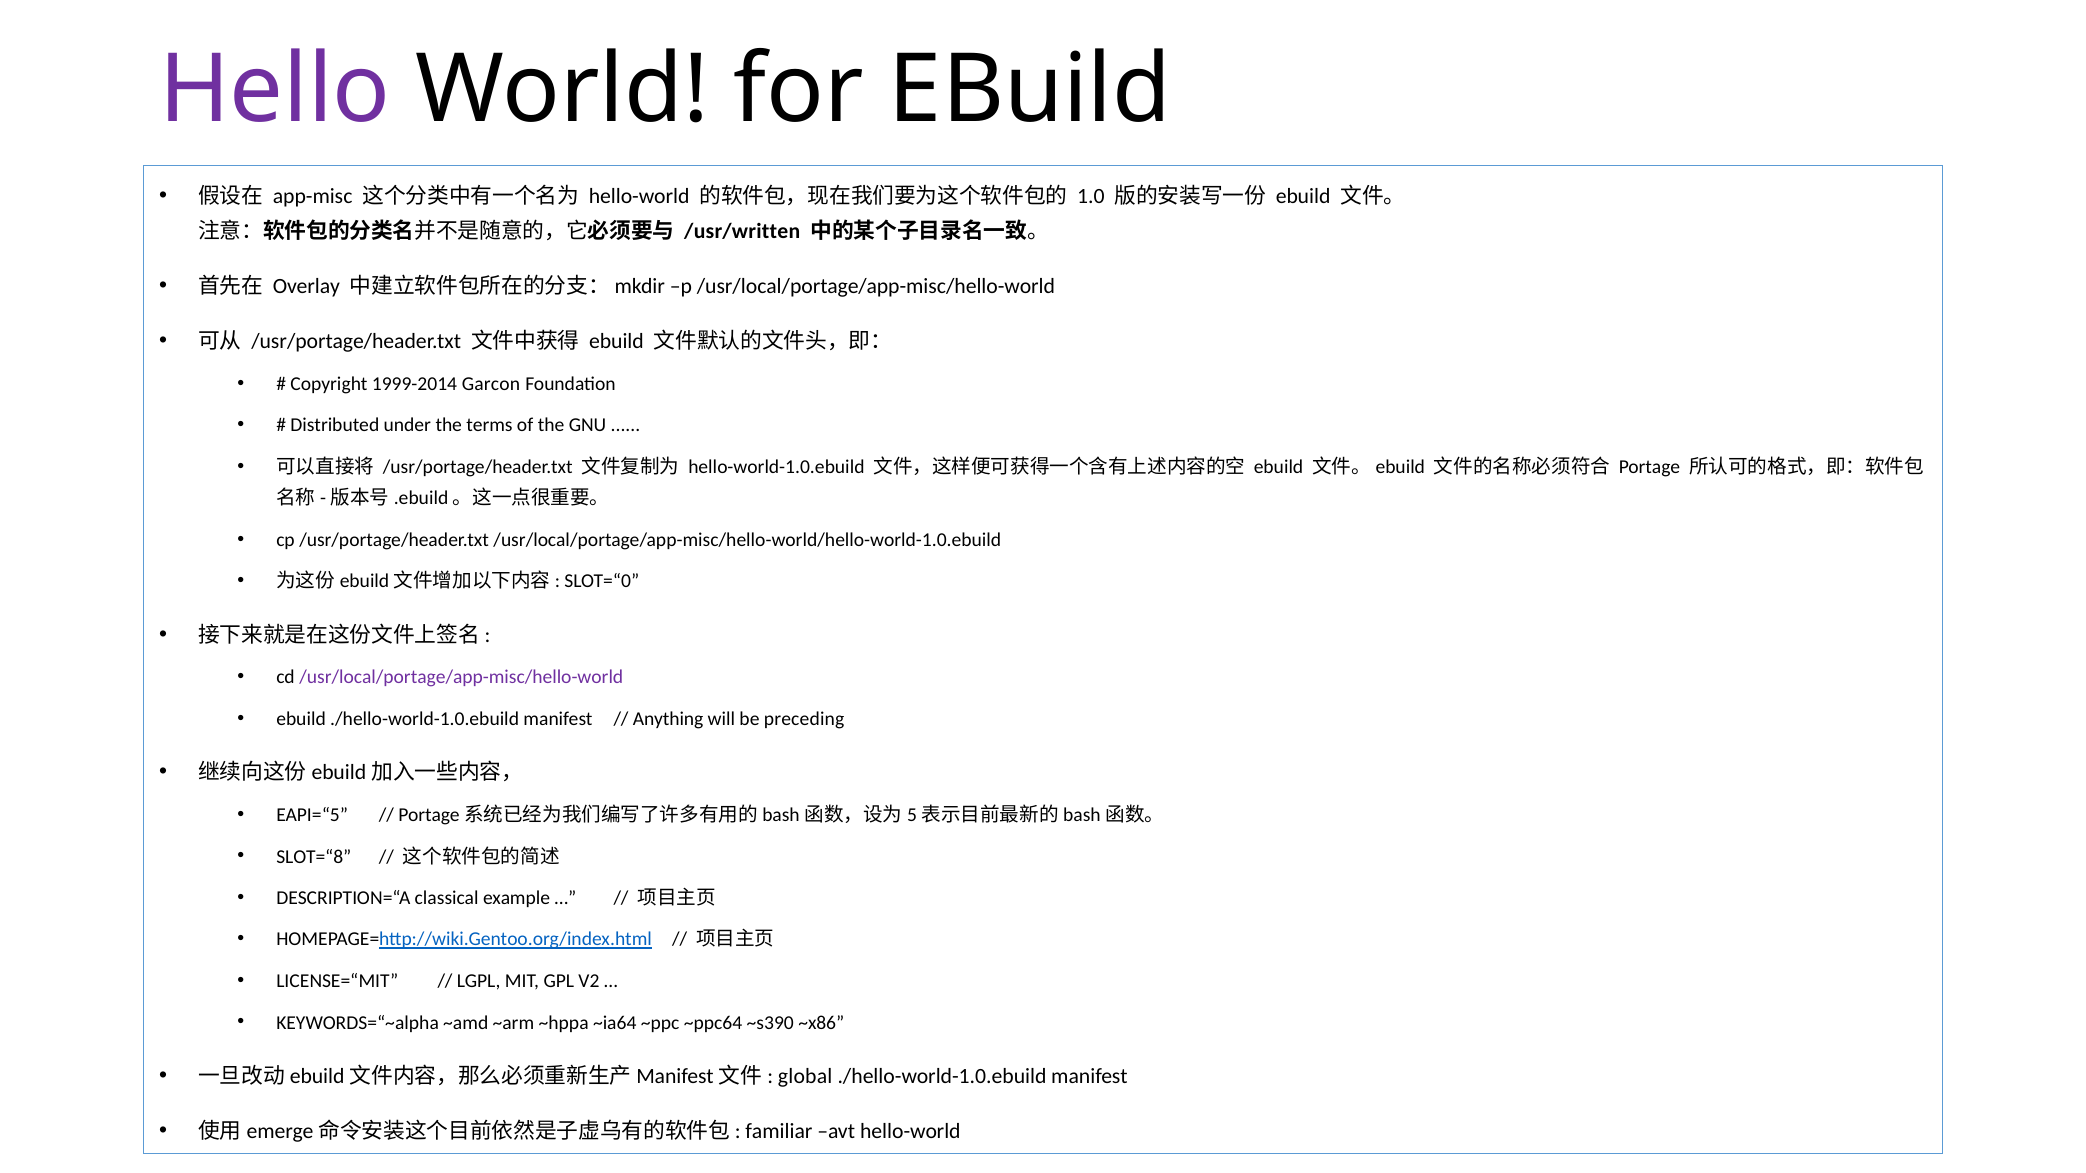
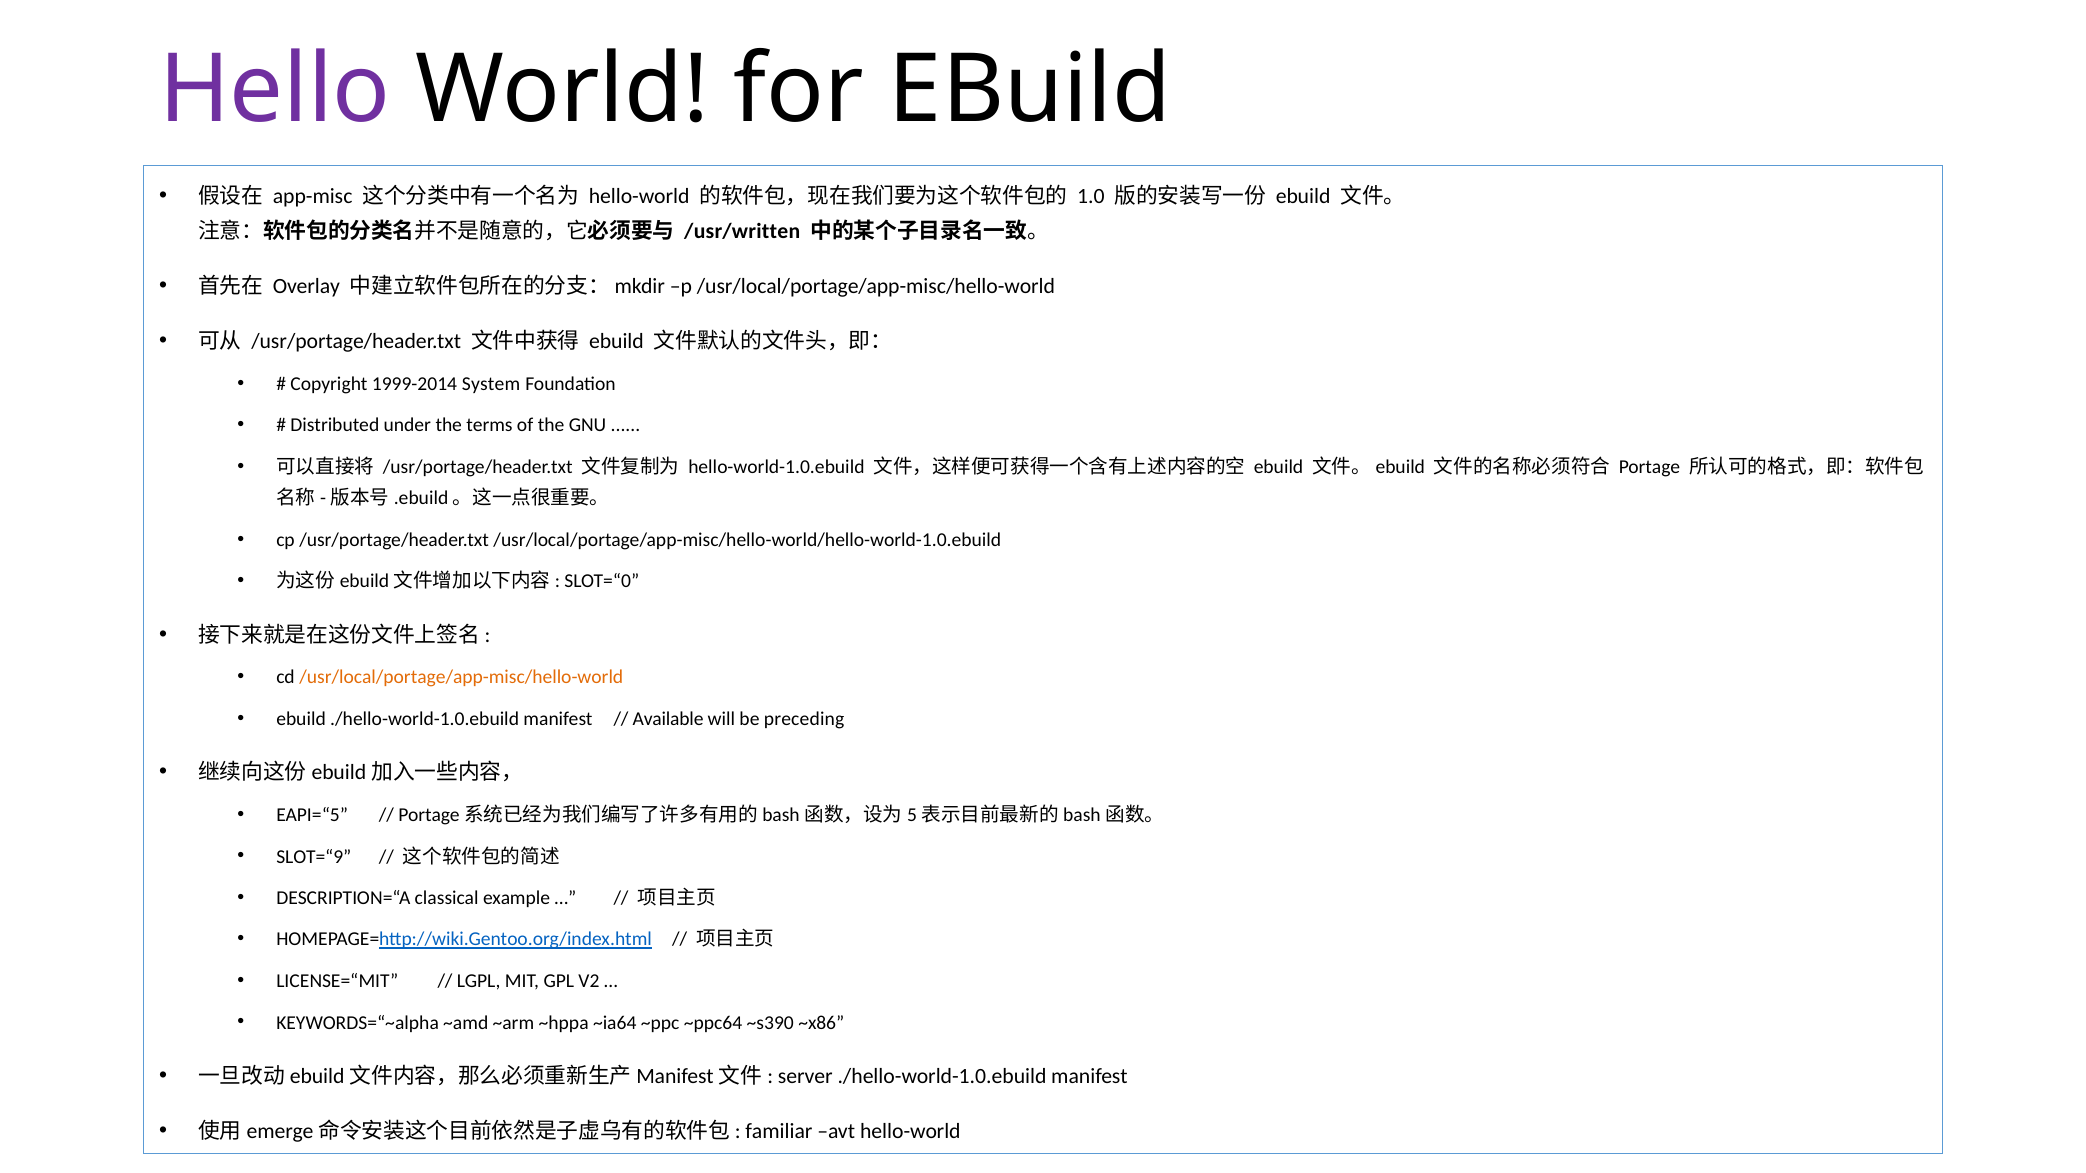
Garcon: Garcon -> System
/usr/local/portage/app-misc/hello-world at (461, 678) colour: purple -> orange
Anything: Anything -> Available
SLOT=“8: SLOT=“8 -> SLOT=“9
global: global -> server
